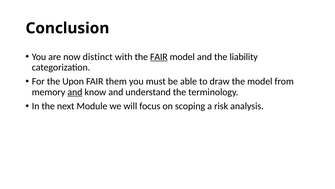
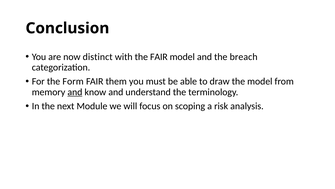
FAIR at (159, 57) underline: present -> none
liability: liability -> breach
Upon: Upon -> Form
